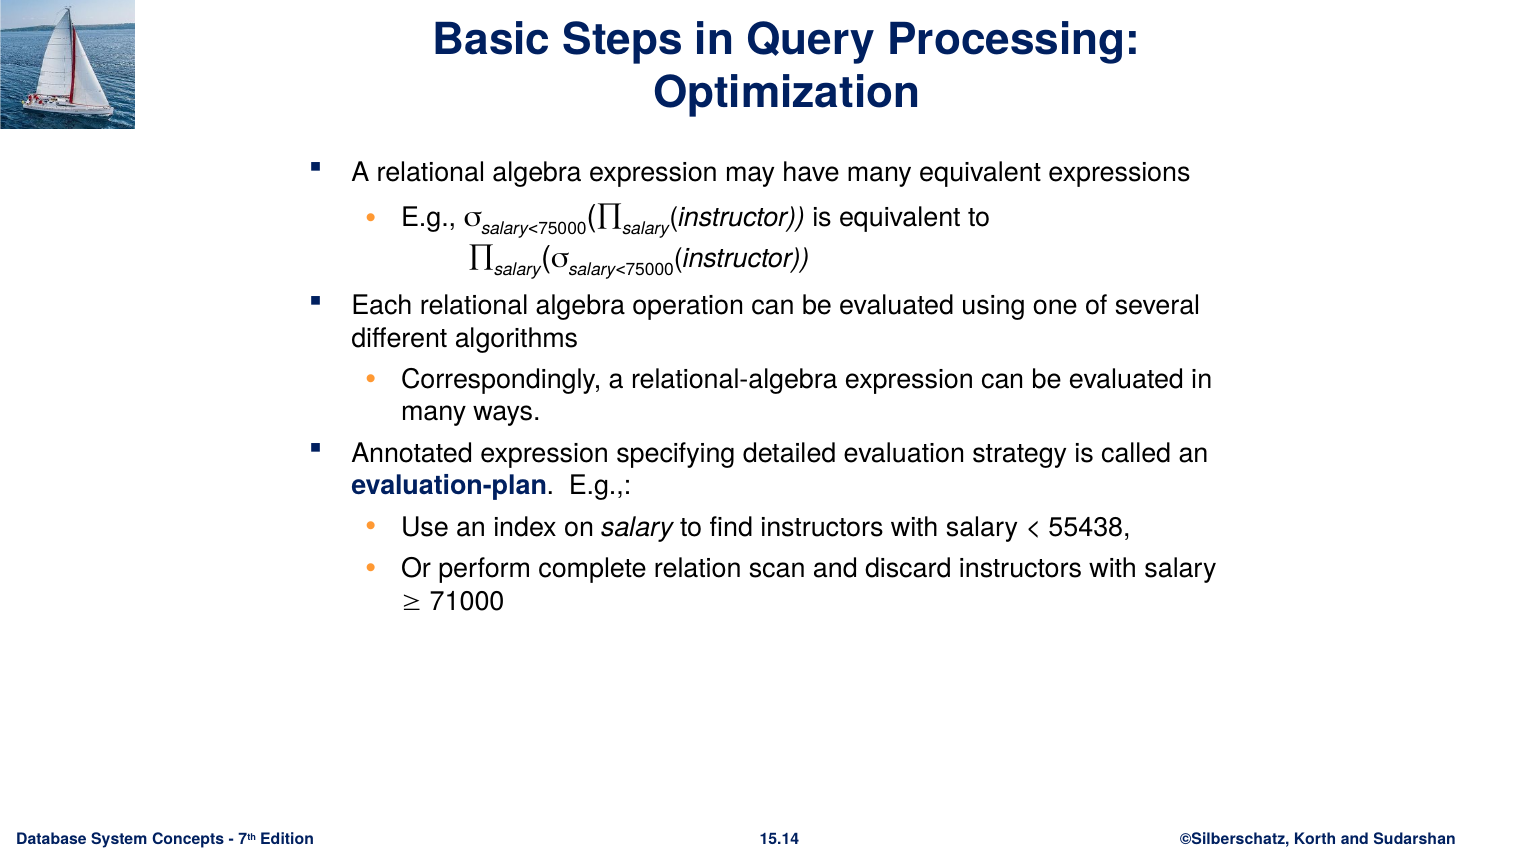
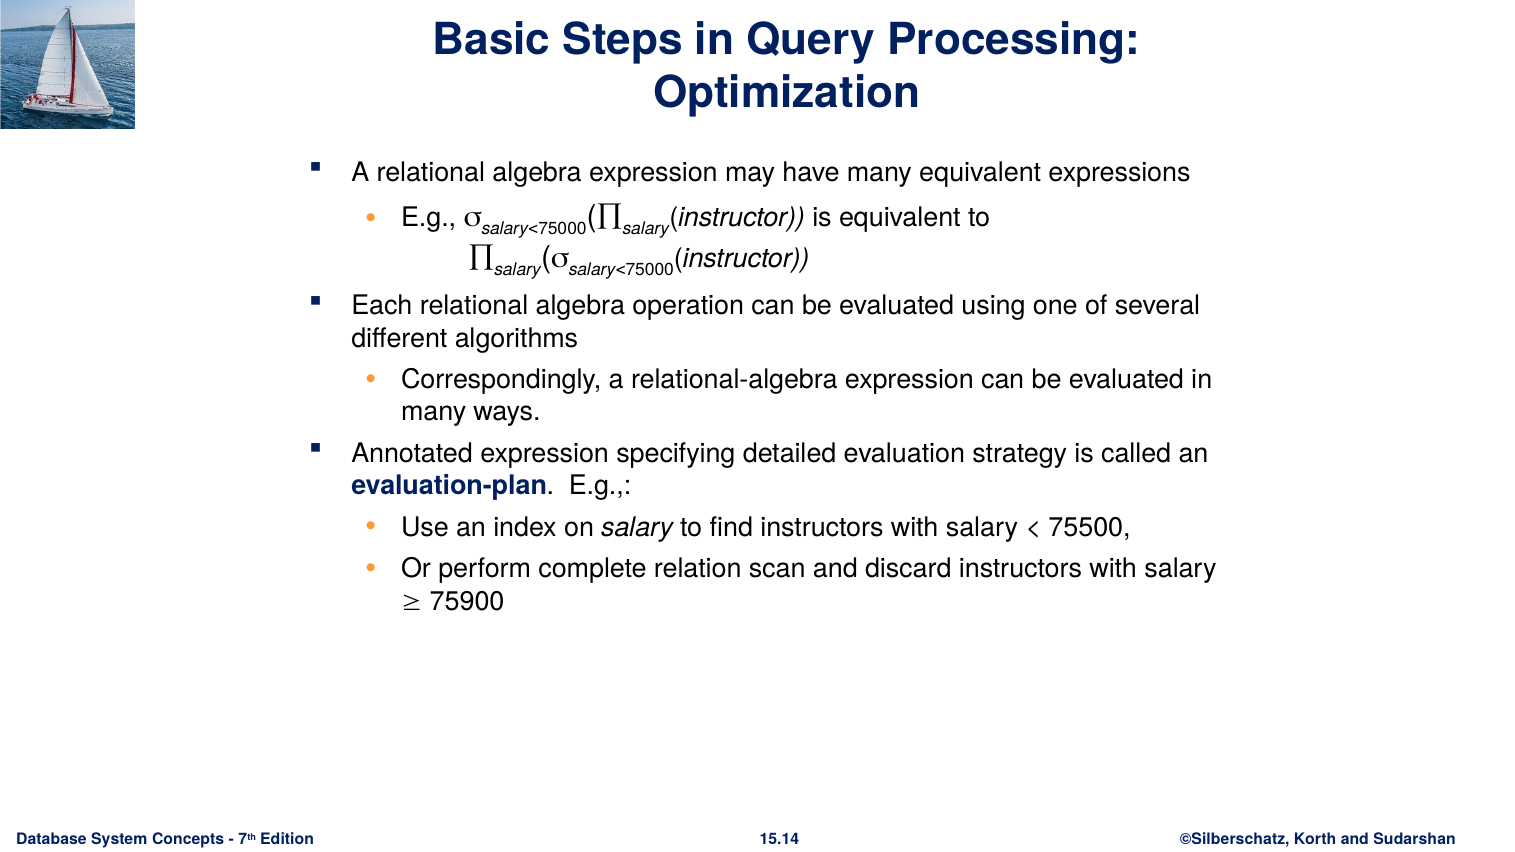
55438: 55438 -> 75500
71000: 71000 -> 75900
